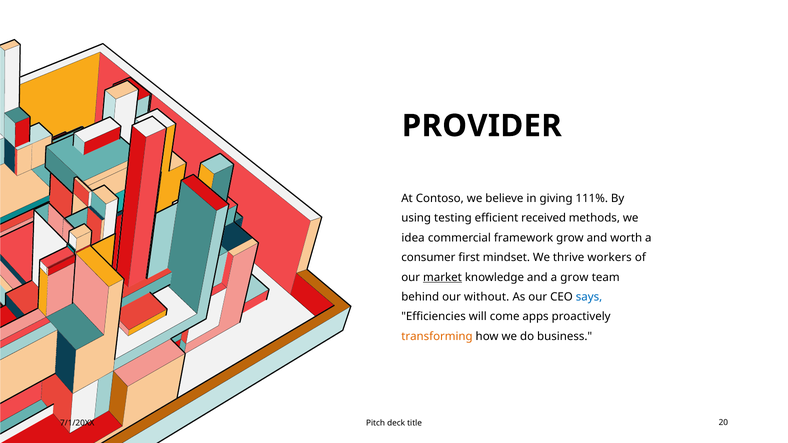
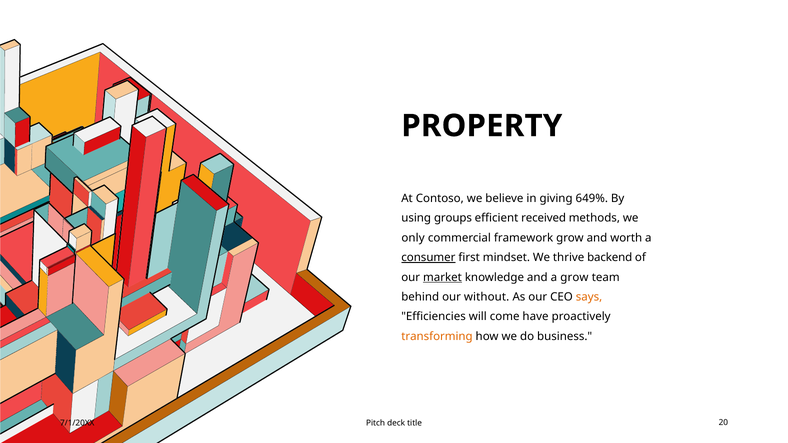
PROVIDER: PROVIDER -> PROPERTY
111%: 111% -> 649%
testing: testing -> groups
idea: idea -> only
consumer underline: none -> present
workers: workers -> backend
says colour: blue -> orange
apps: apps -> have
